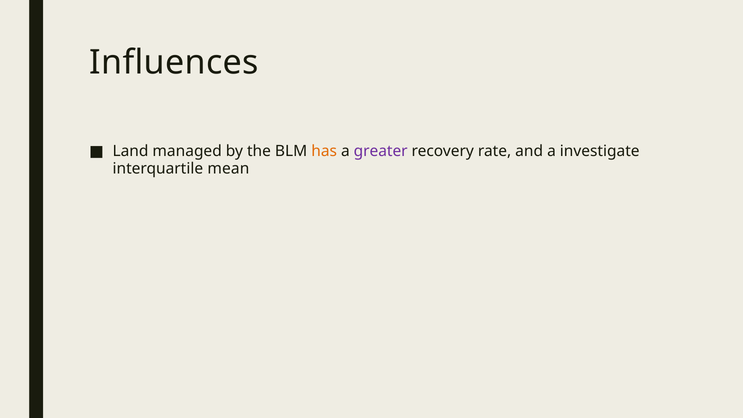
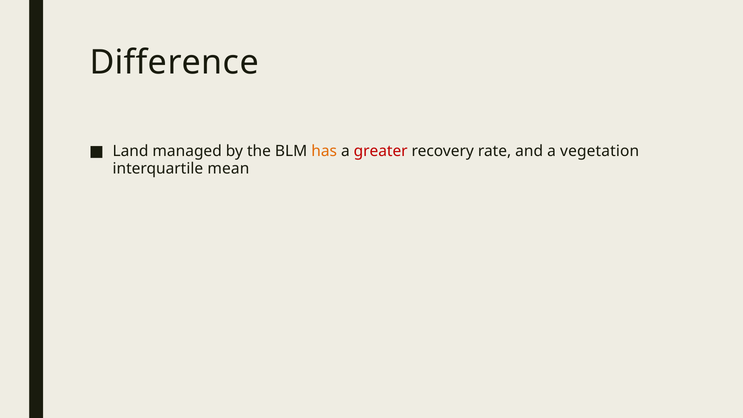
Influences: Influences -> Difference
greater colour: purple -> red
investigate: investigate -> vegetation
